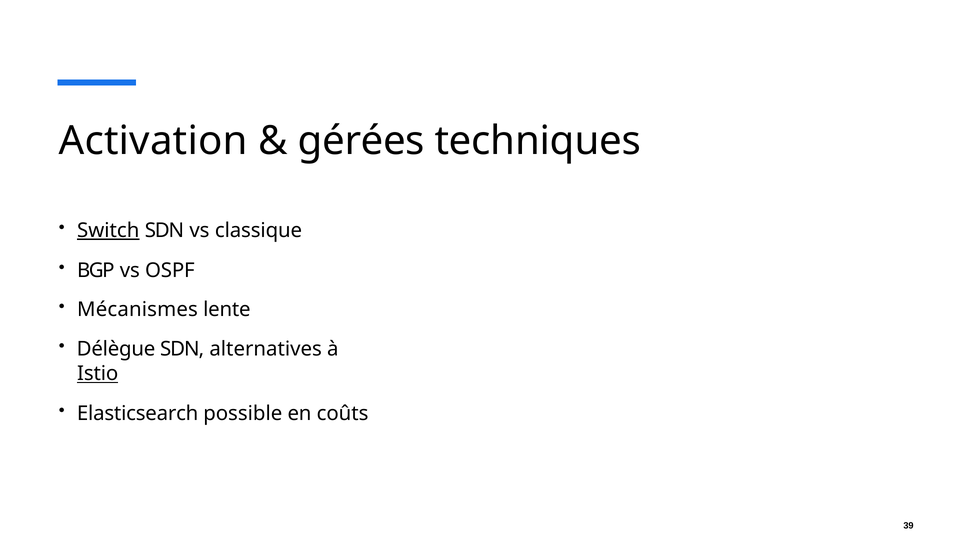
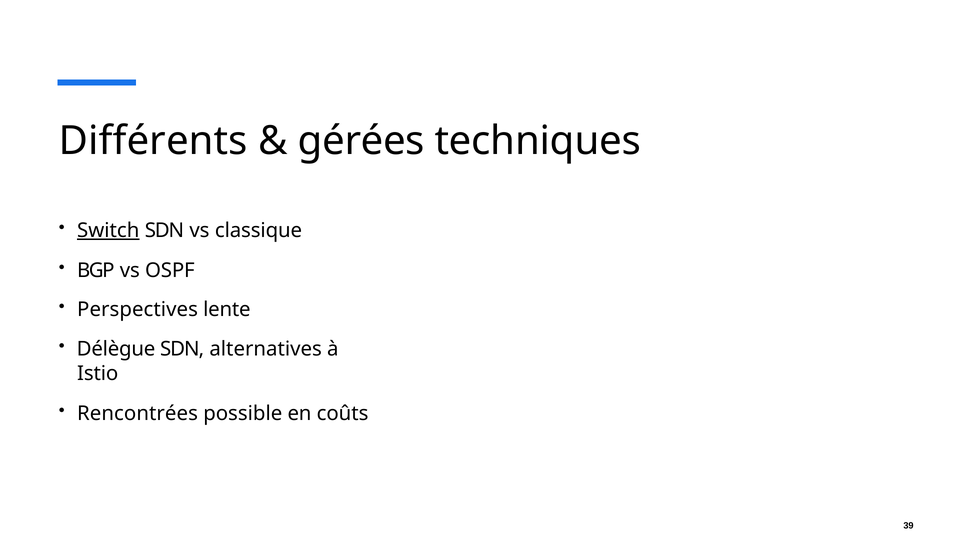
Activation: Activation -> Différents
Mécanismes: Mécanismes -> Perspectives
Istio underline: present -> none
Elasticsearch: Elasticsearch -> Rencontrées
